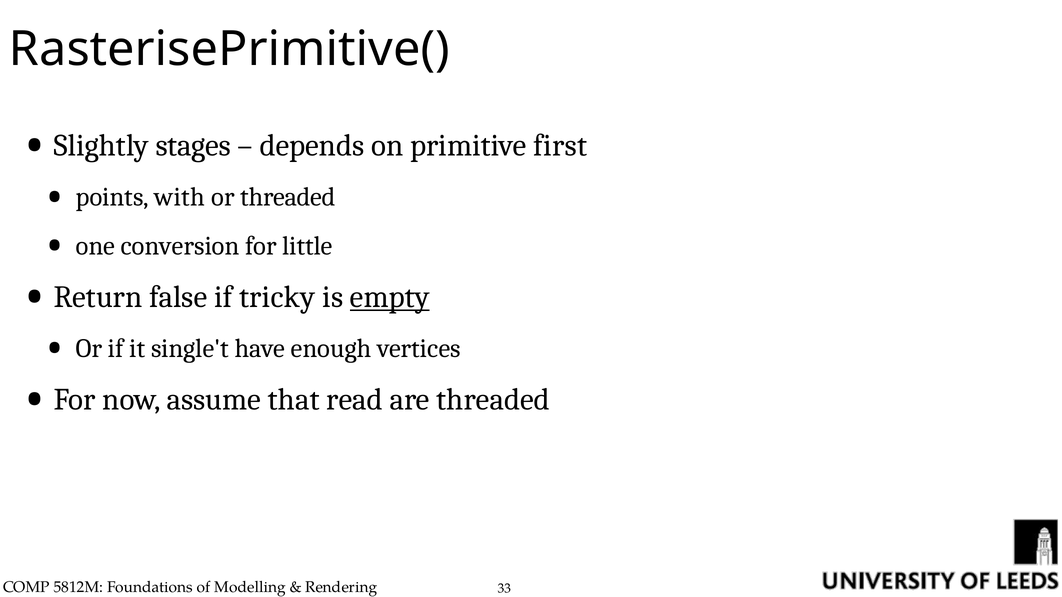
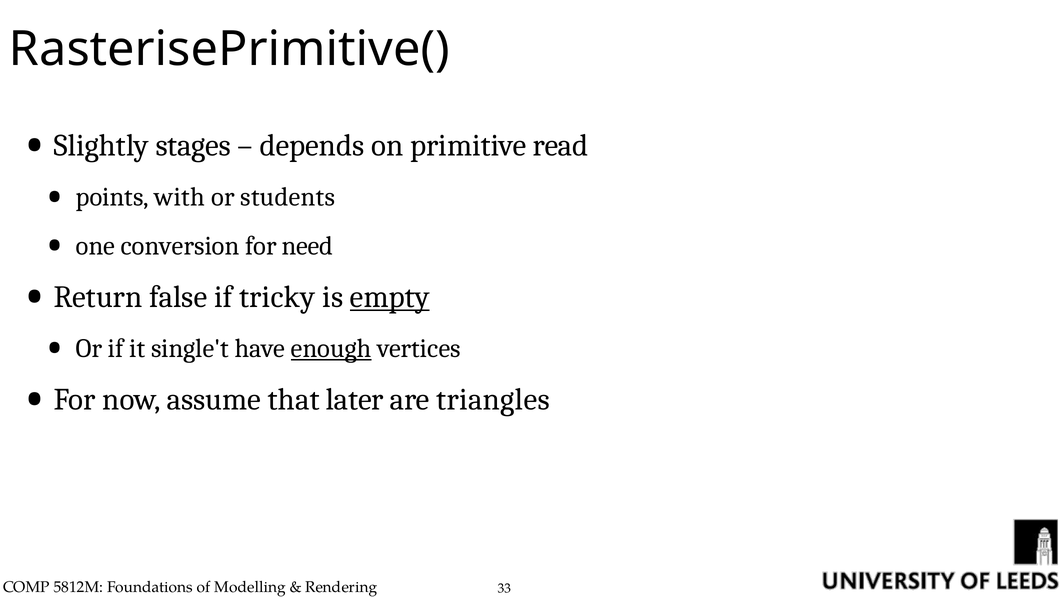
first: first -> read
or threaded: threaded -> students
little: little -> need
enough underline: none -> present
read: read -> later
are threaded: threaded -> triangles
